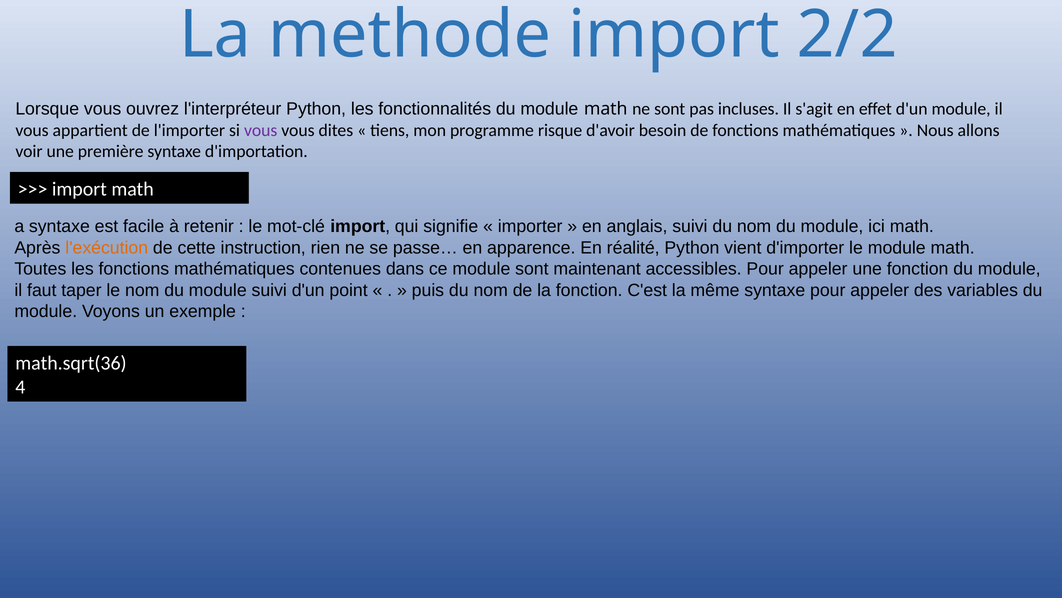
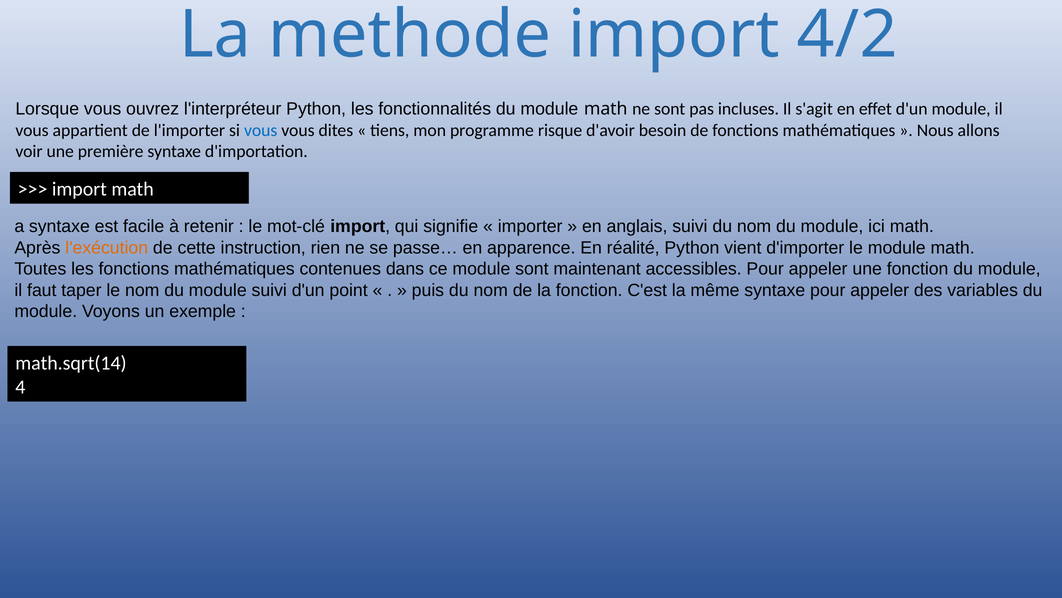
2/2: 2/2 -> 4/2
vous at (261, 130) colour: purple -> blue
math.sqrt(36: math.sqrt(36 -> math.sqrt(14
